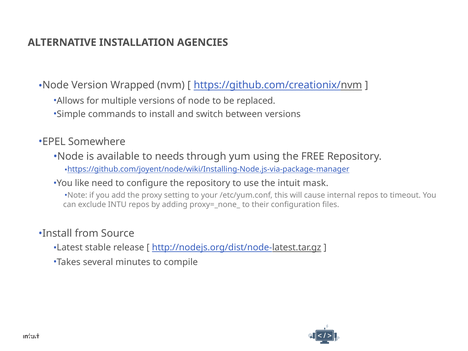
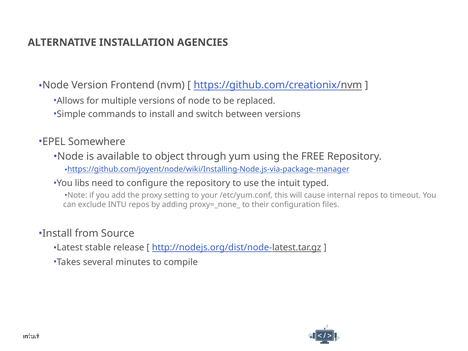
Wrapped: Wrapped -> Frontend
needs: needs -> object
like: like -> libs
mask: mask -> typed
